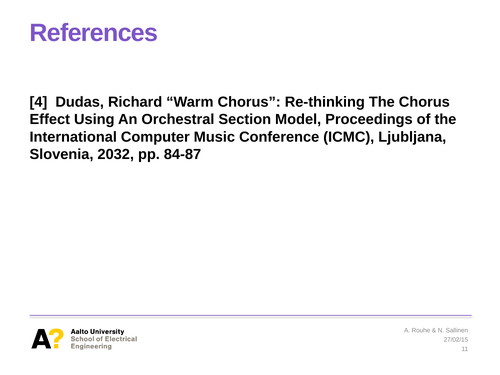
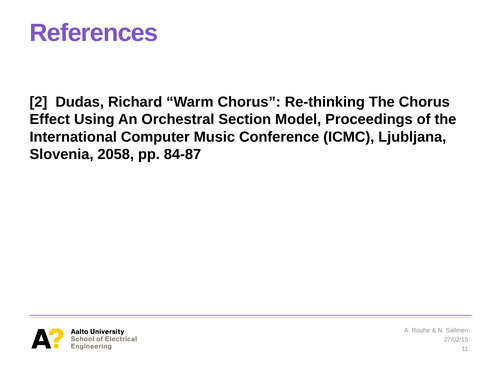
4: 4 -> 2
2032: 2032 -> 2058
